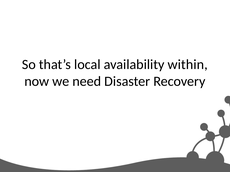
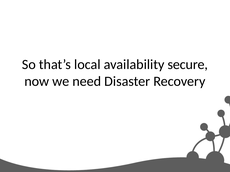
within: within -> secure
